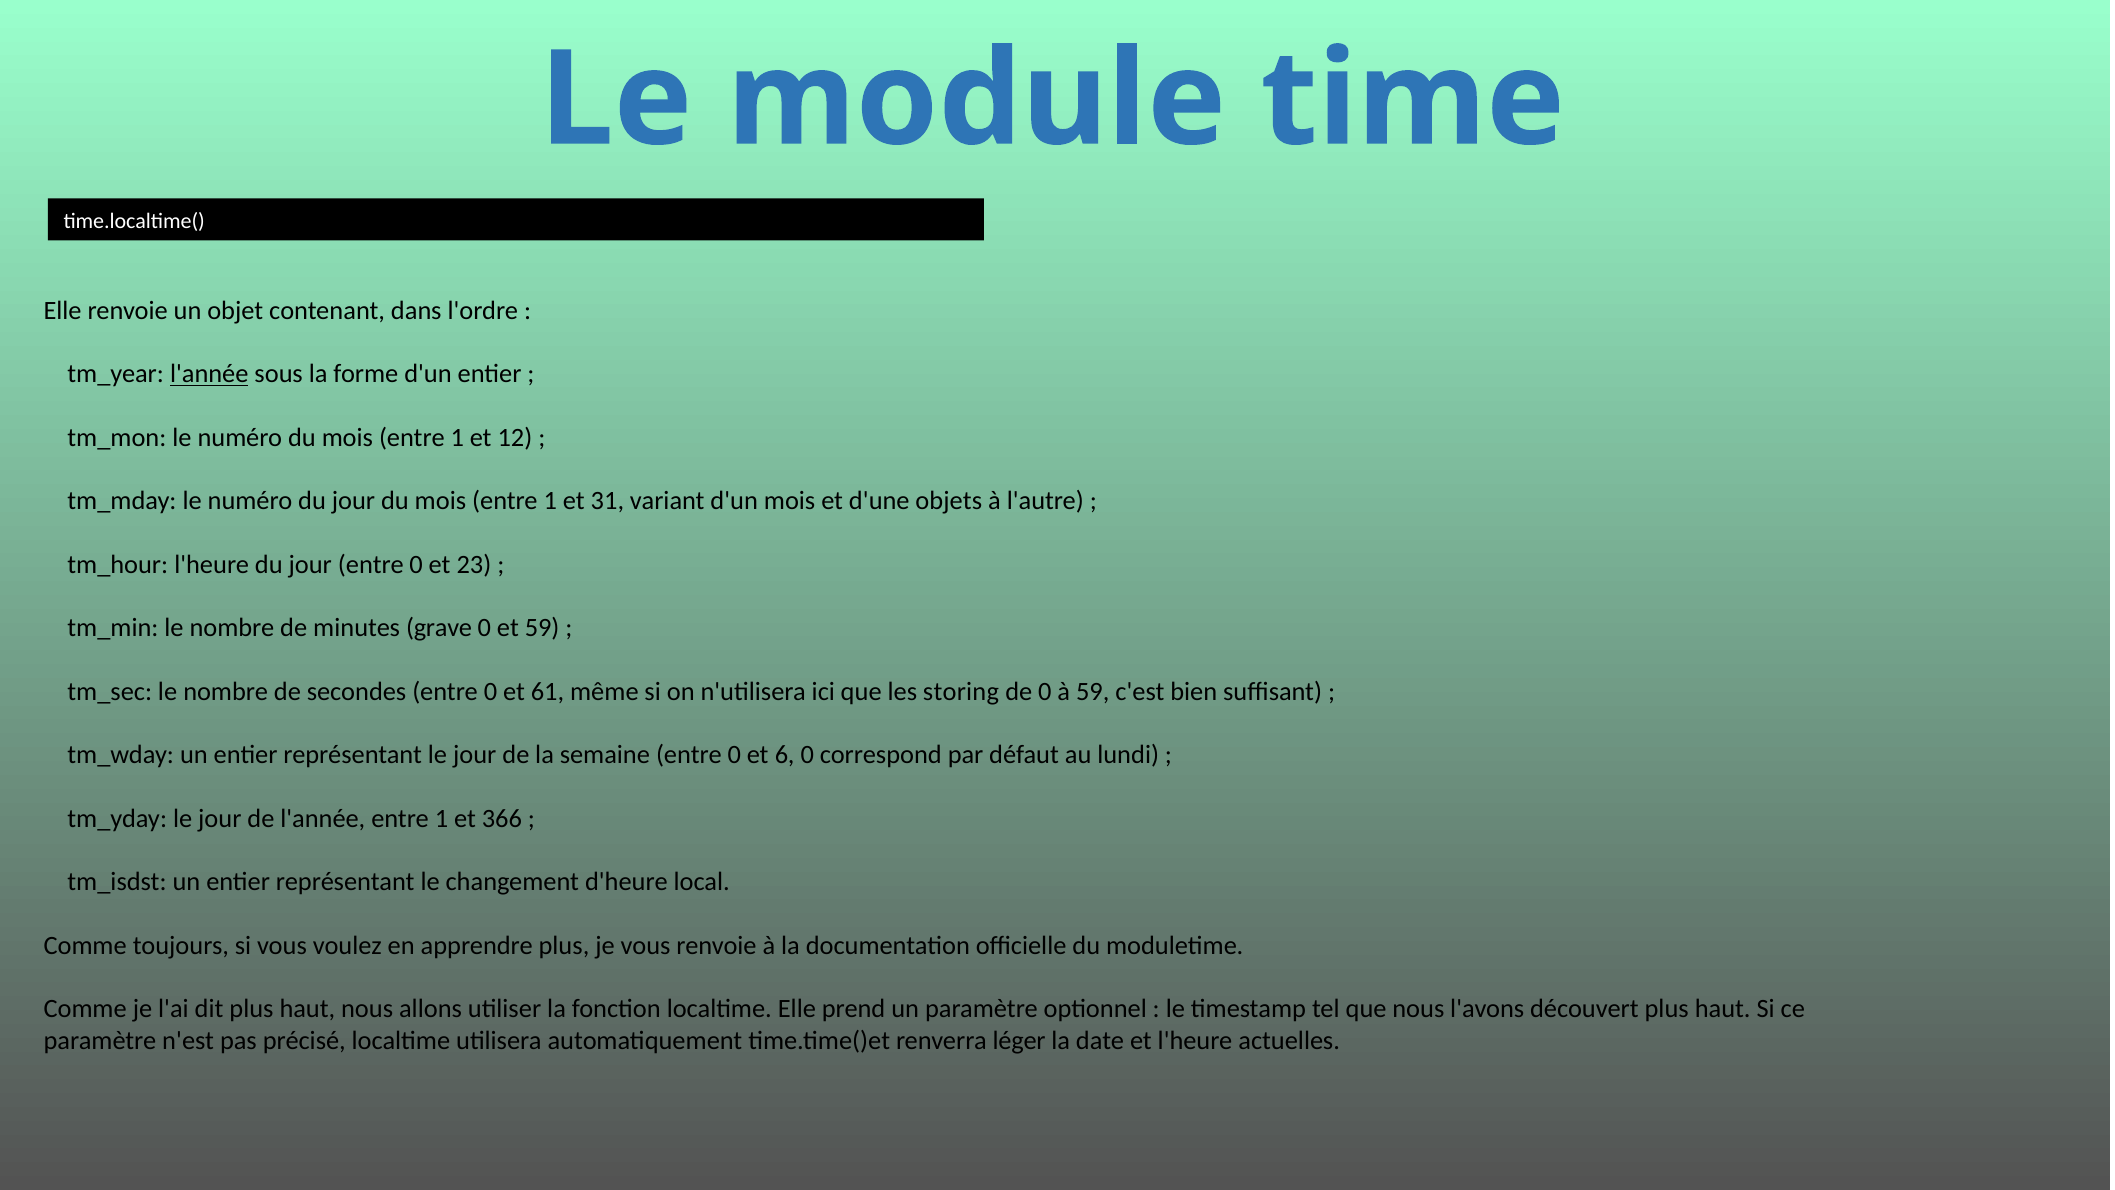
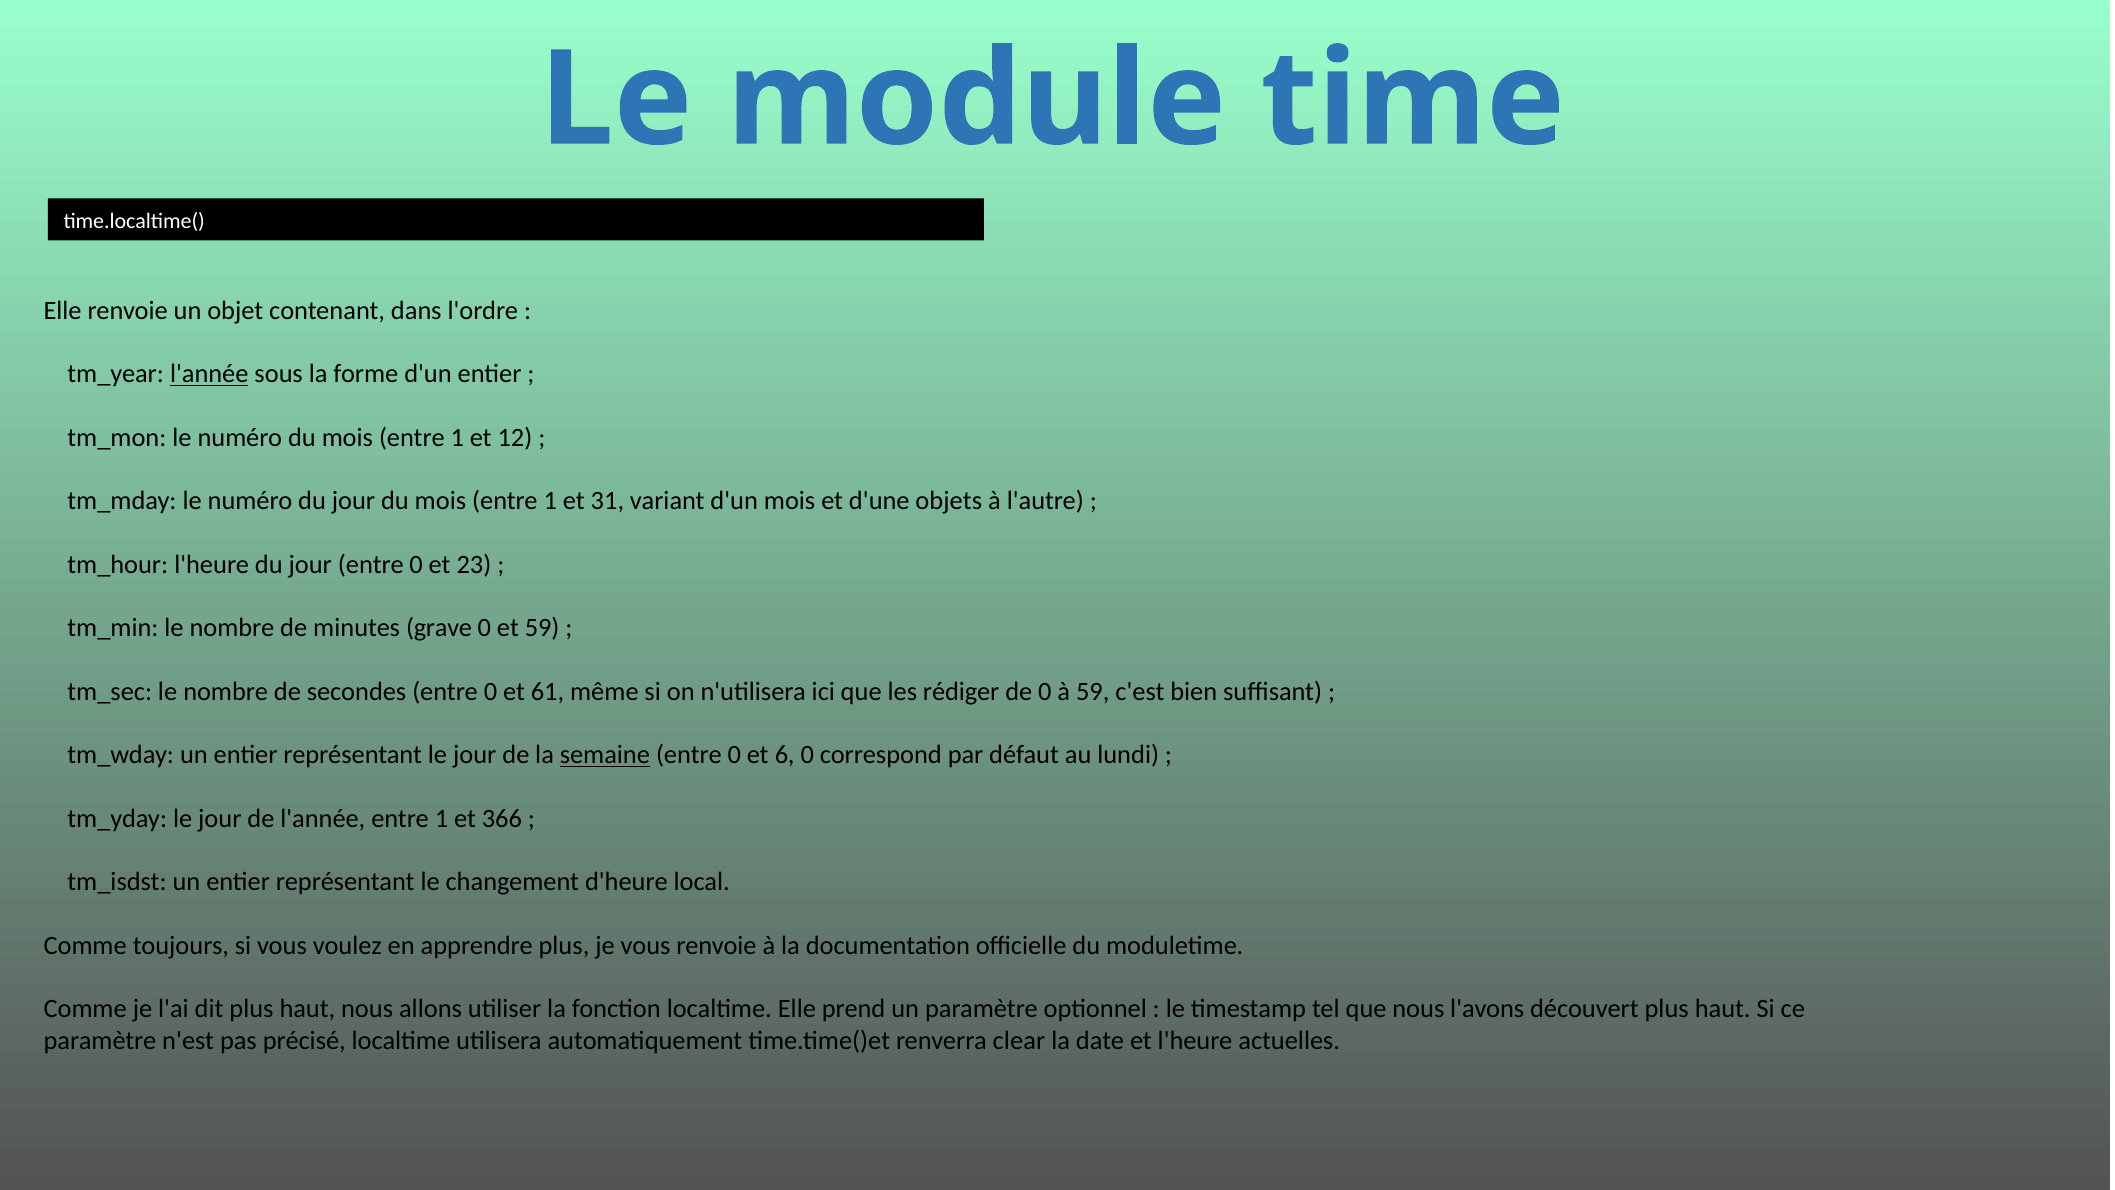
storing: storing -> rédiger
semaine underline: none -> present
léger: léger -> clear
